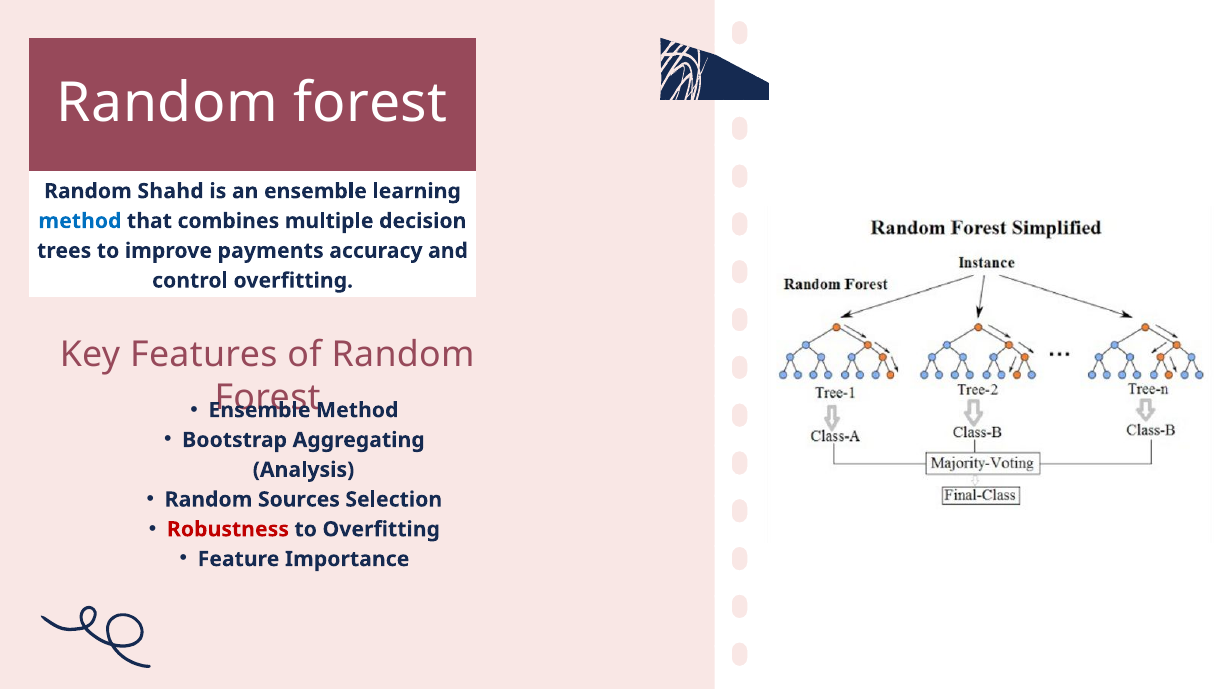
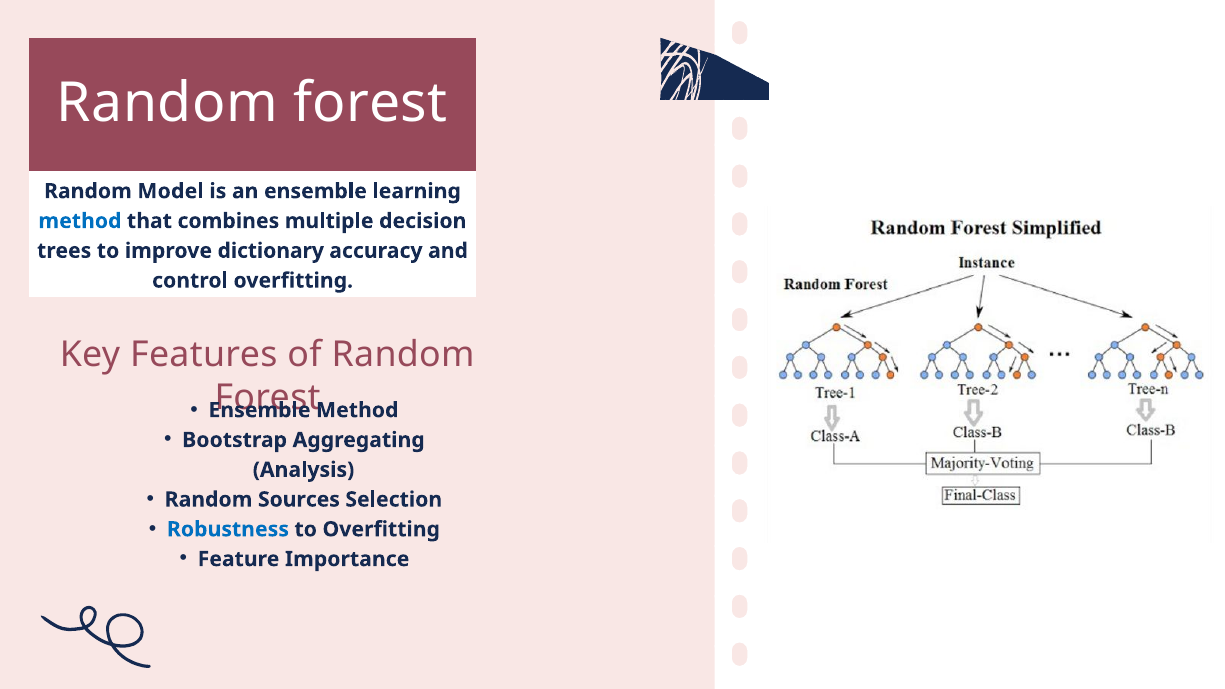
Shahd: Shahd -> Model
payments: payments -> dictionary
Robustness colour: red -> blue
